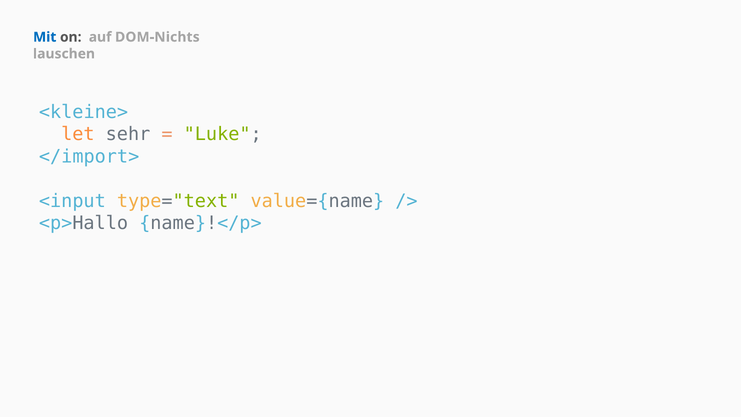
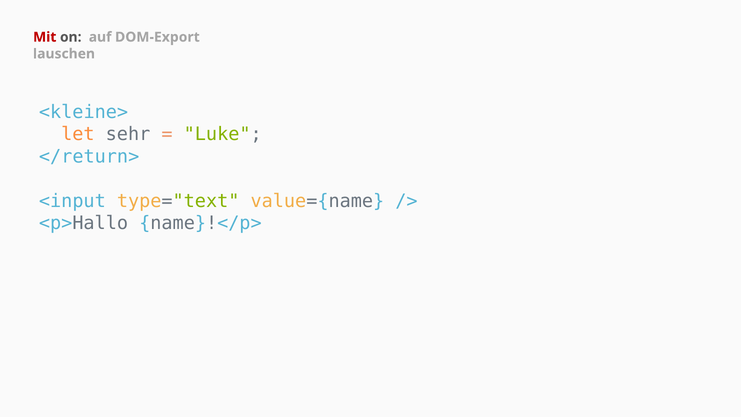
Mit colour: blue -> red
DOM-Nichts: DOM-Nichts -> DOM-Export
</import>: </import> -> </return>
